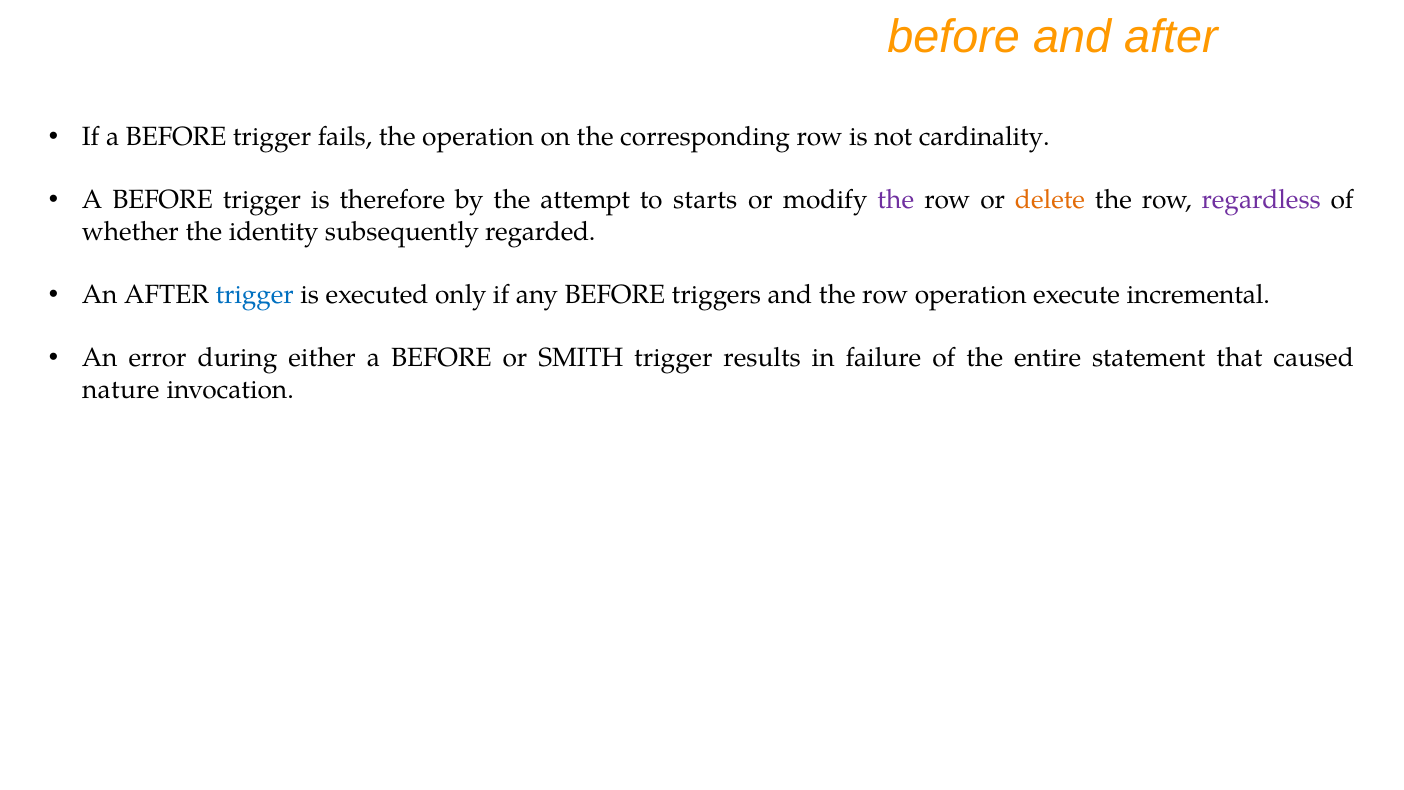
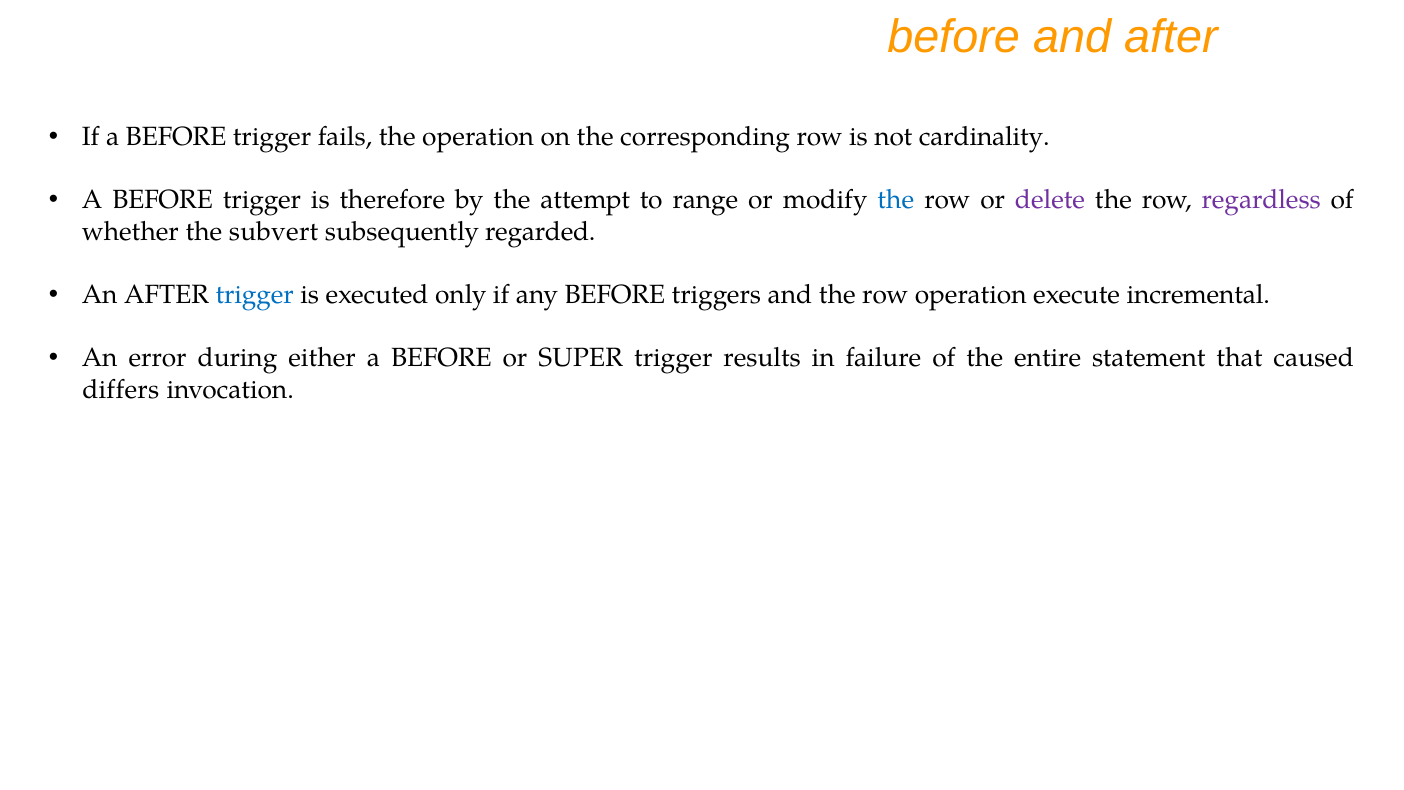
starts: starts -> range
the at (896, 200) colour: purple -> blue
delete colour: orange -> purple
identity: identity -> subvert
SMITH: SMITH -> SUPER
nature: nature -> differs
